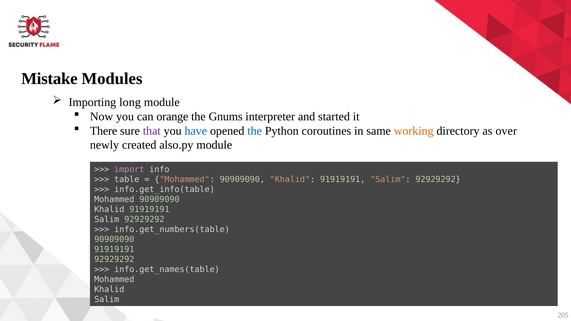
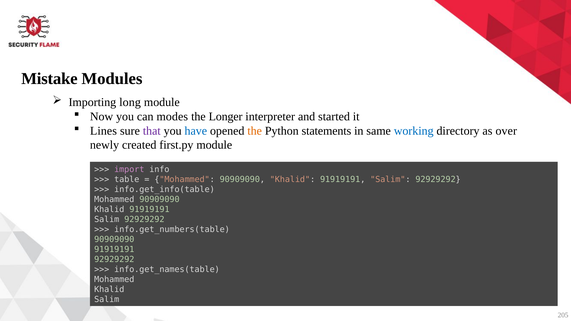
orange: orange -> modes
Gnums: Gnums -> Longer
There: There -> Lines
the at (255, 131) colour: blue -> orange
coroutines: coroutines -> statements
working colour: orange -> blue
also.py: also.py -> first.py
